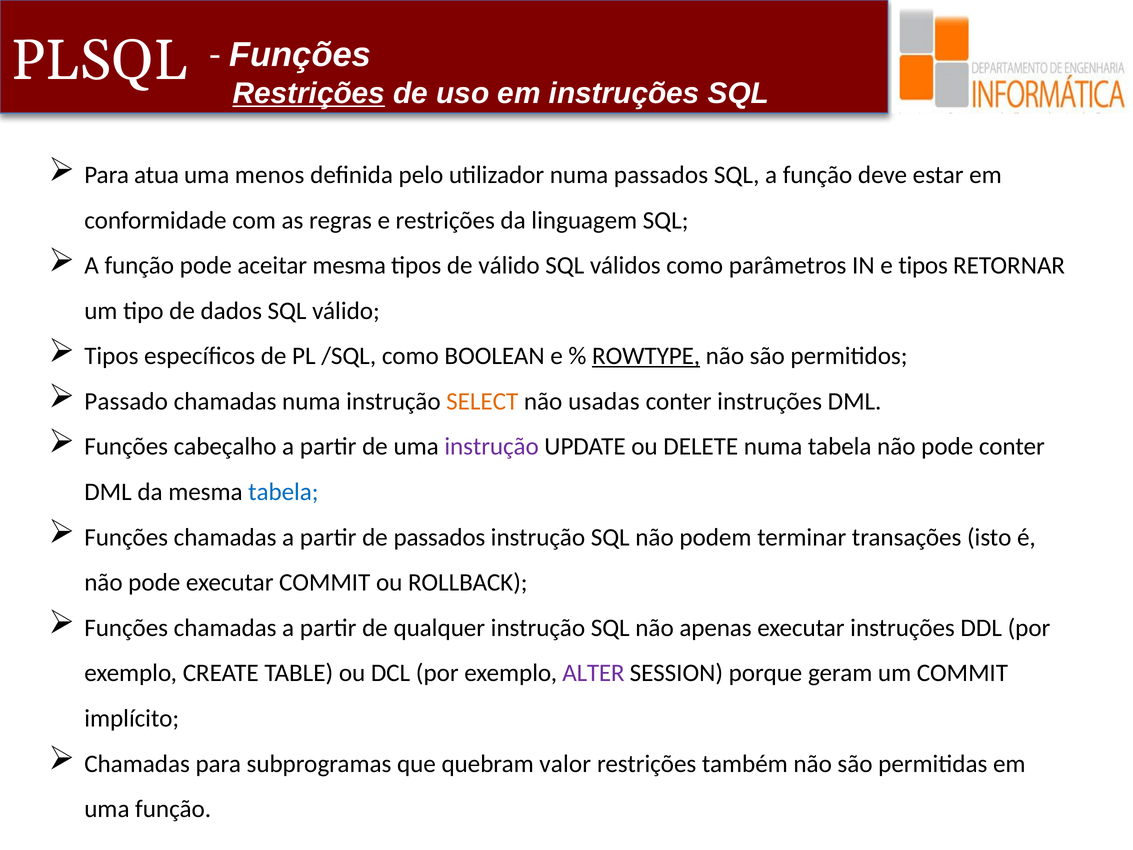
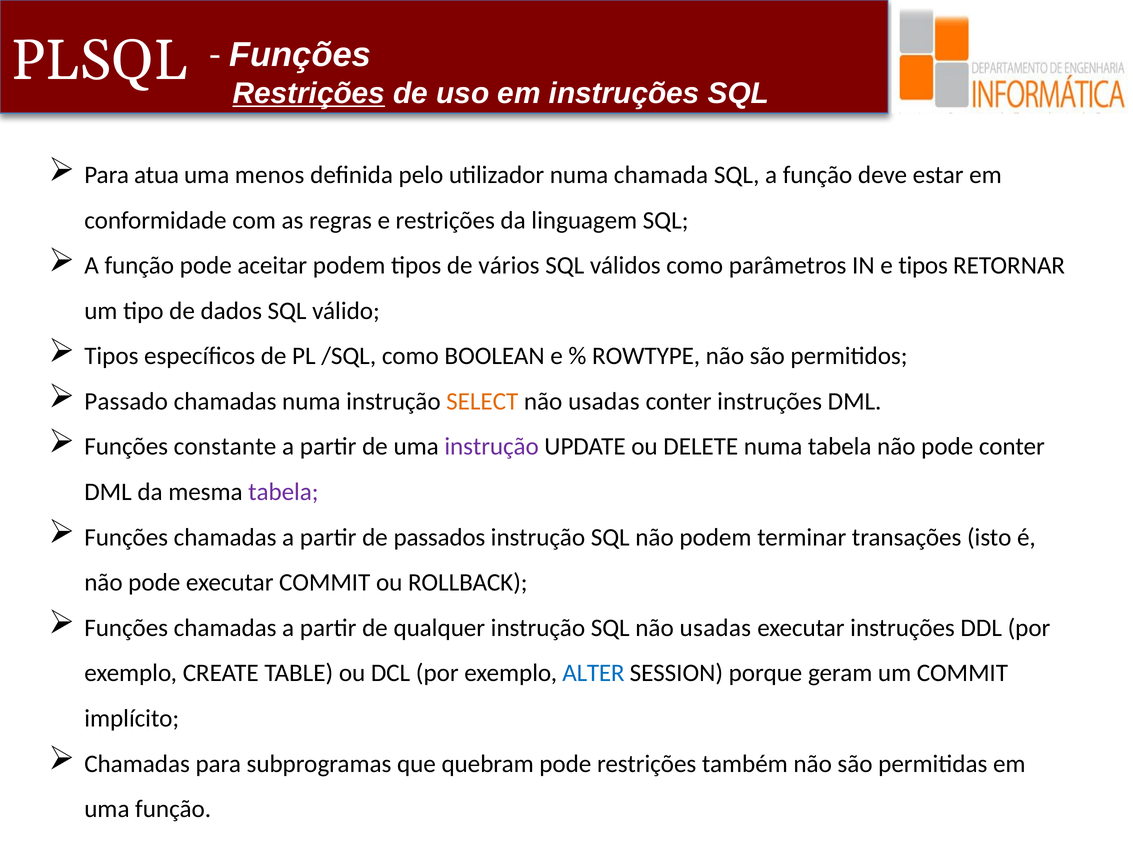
numa passados: passados -> chamada
aceitar mesma: mesma -> podem
de válido: válido -> vários
ROWTYPE underline: present -> none
cabeçalho: cabeçalho -> constante
tabela at (283, 492) colour: blue -> purple
SQL não apenas: apenas -> usadas
ALTER colour: purple -> blue
quebram valor: valor -> pode
